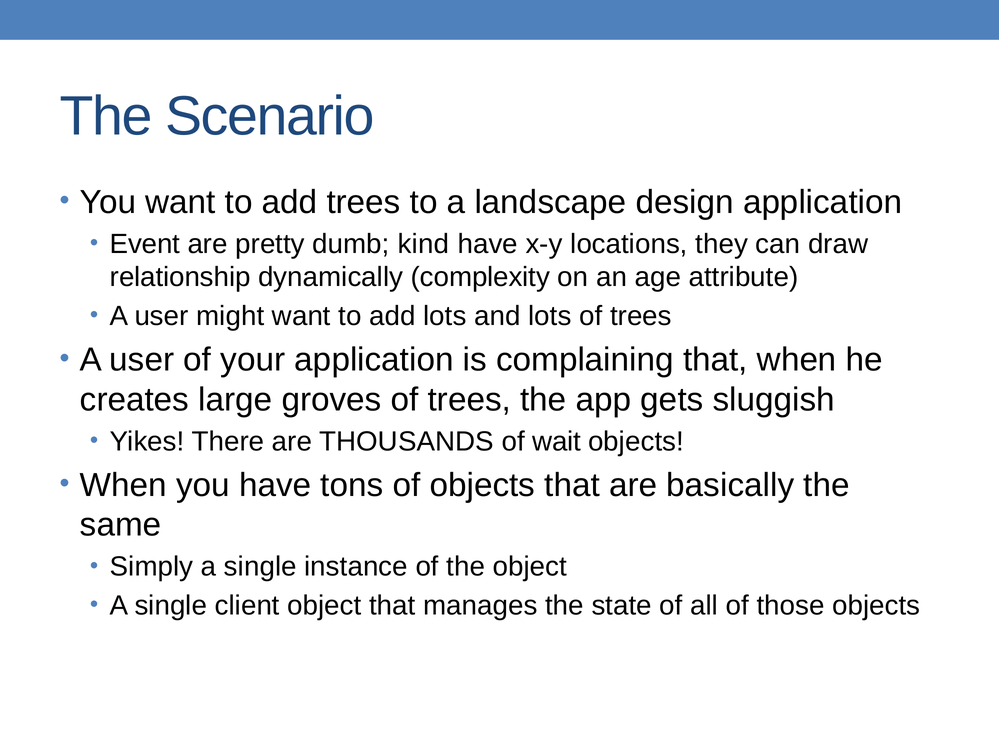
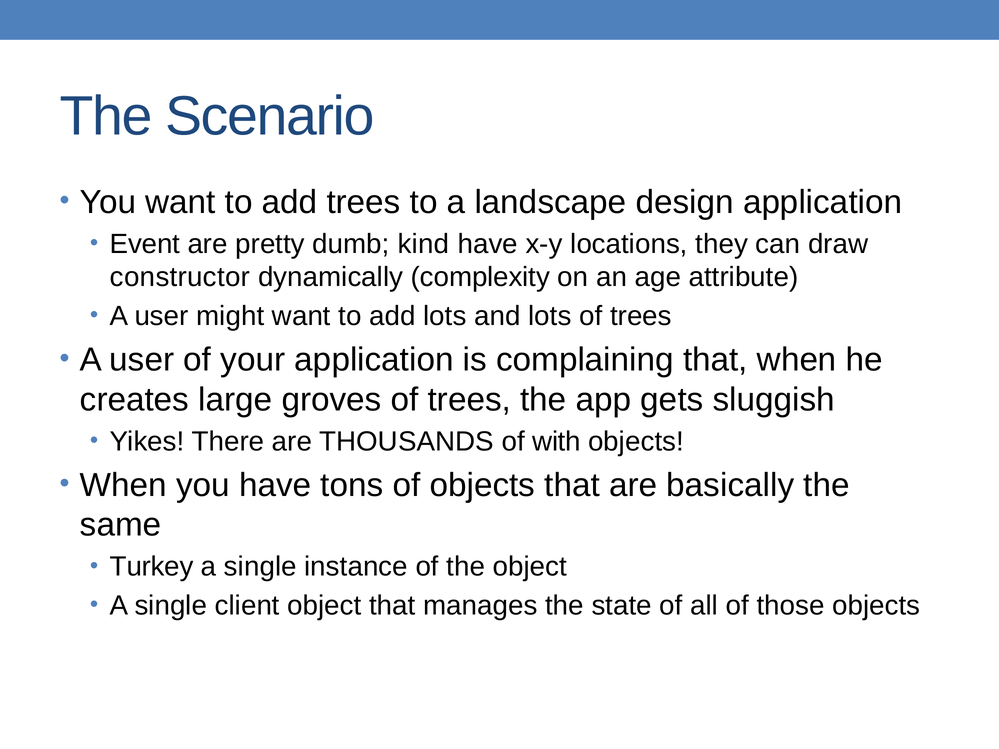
relationship: relationship -> constructor
wait: wait -> with
Simply: Simply -> Turkey
